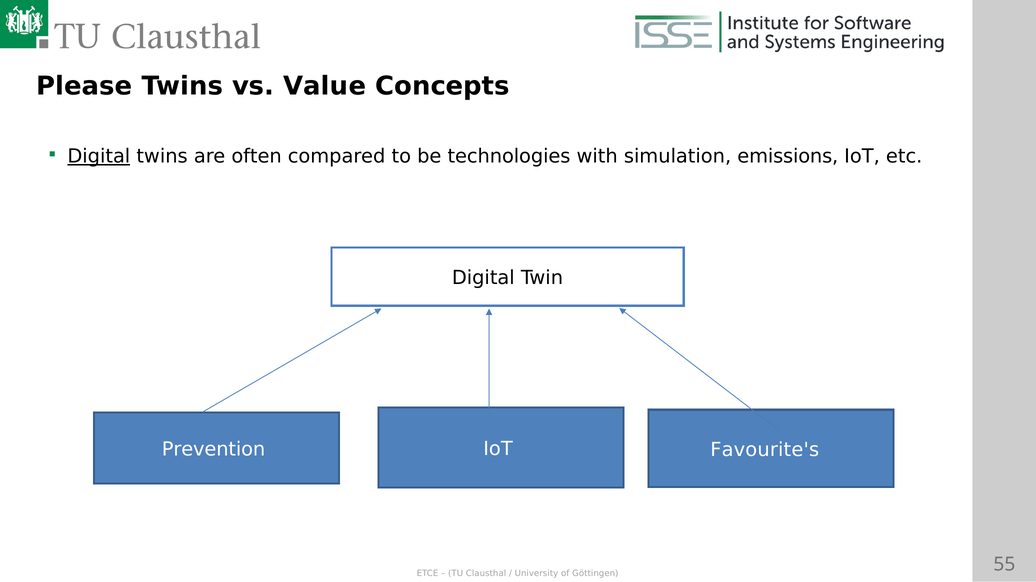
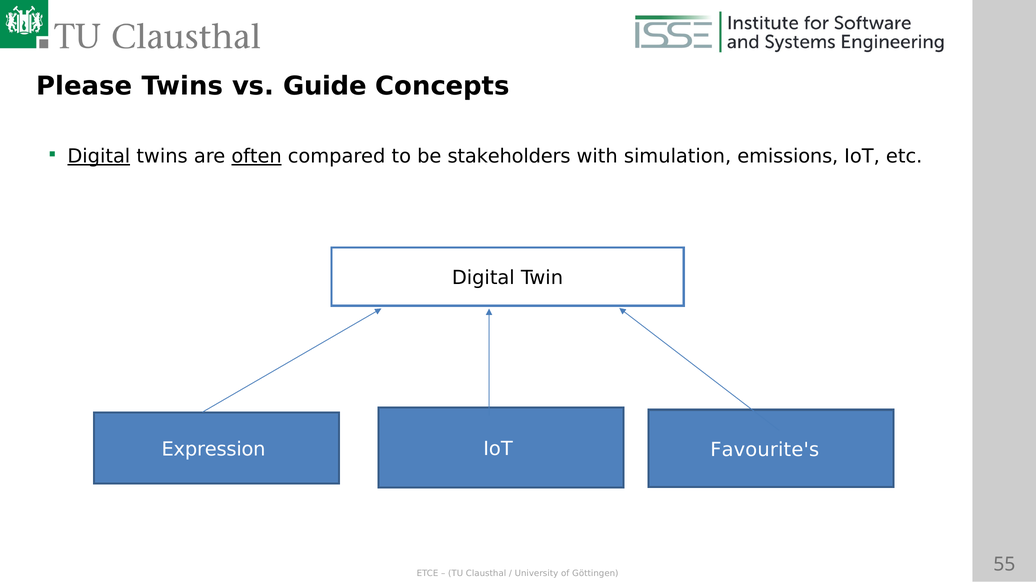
Value: Value -> Guide
often underline: none -> present
technologies: technologies -> stakeholders
Prevention: Prevention -> Expression
